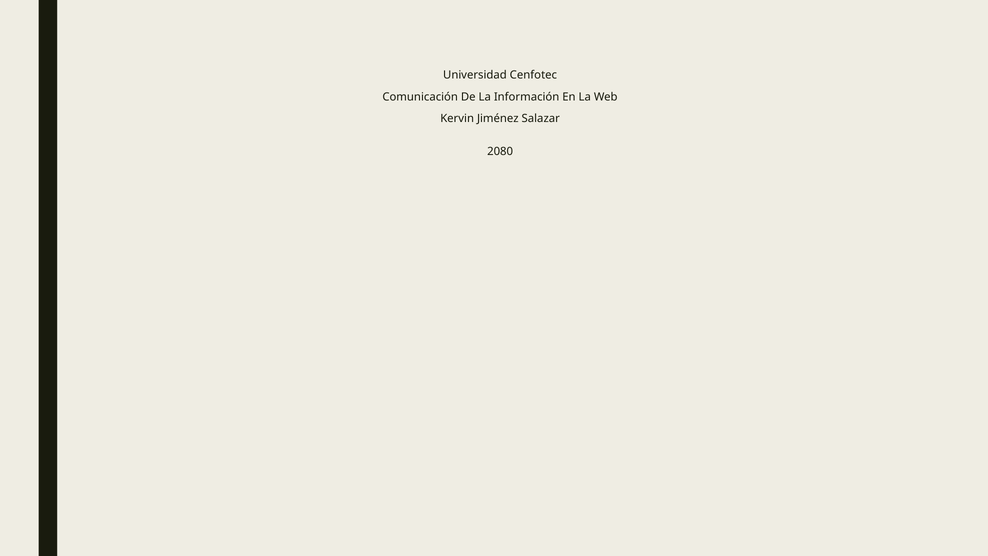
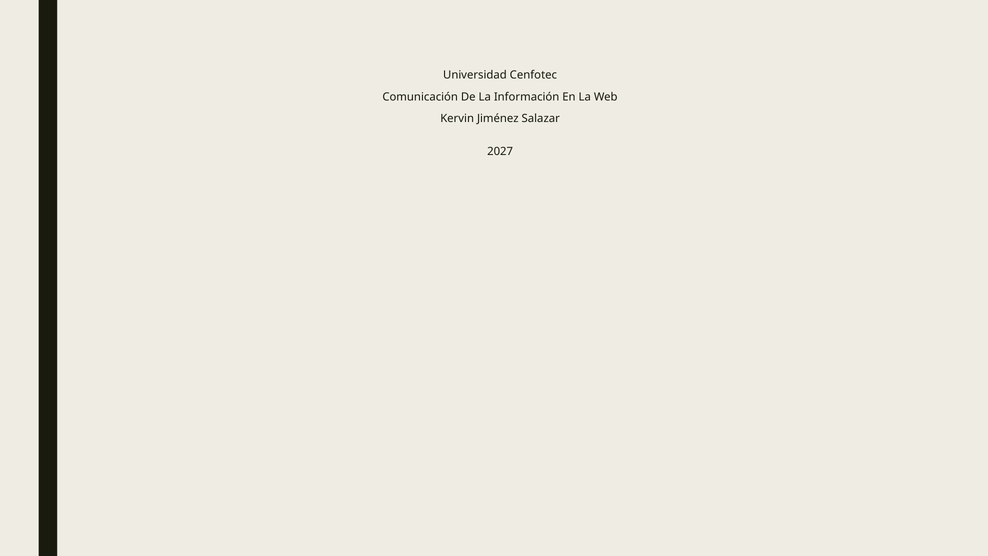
2080: 2080 -> 2027
